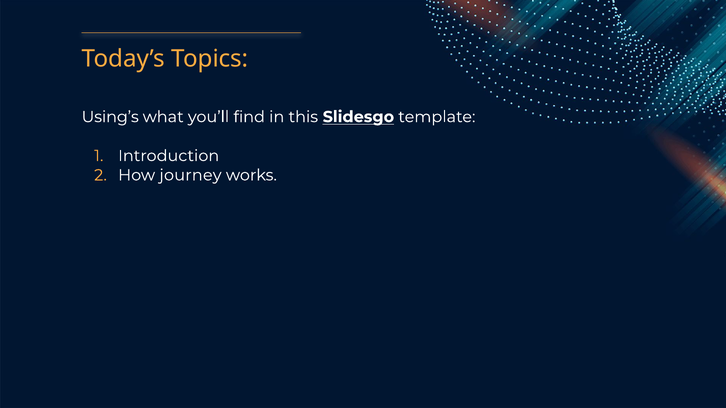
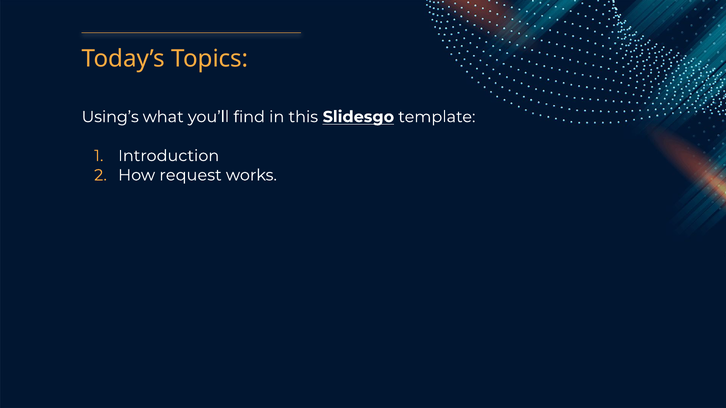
journey: journey -> request
